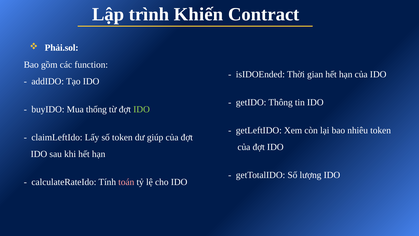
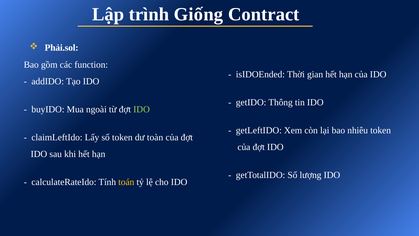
Khiến: Khiến -> Giống
thống: thống -> ngoài
giúp: giúp -> toàn
toán colour: pink -> yellow
